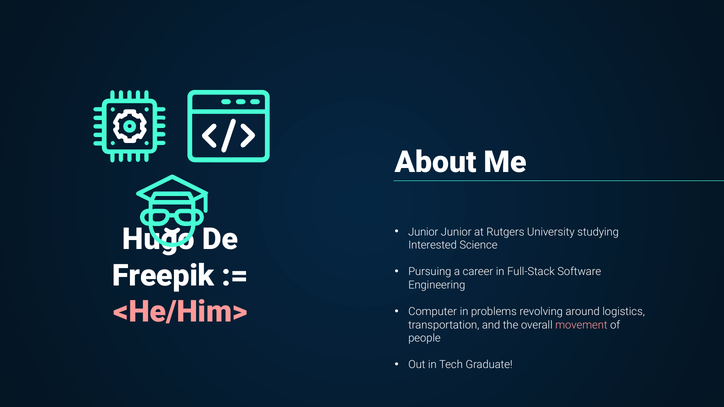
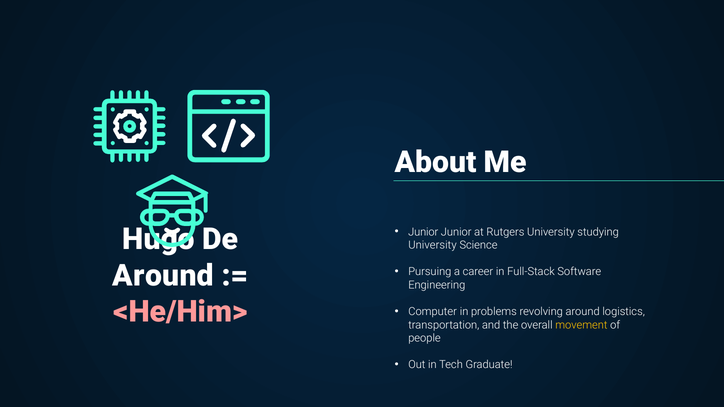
Interested at (433, 245): Interested -> University
Freepik at (163, 276): Freepik -> Around
movement colour: pink -> yellow
